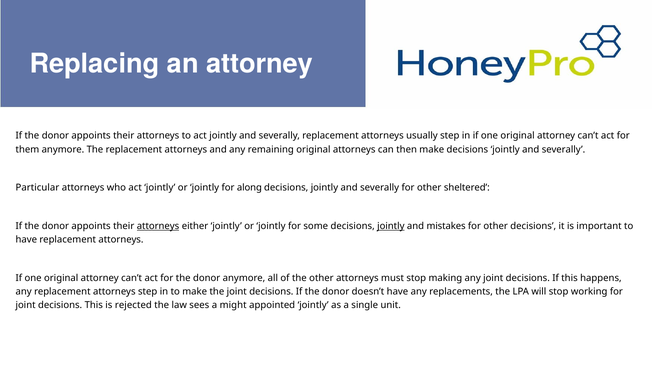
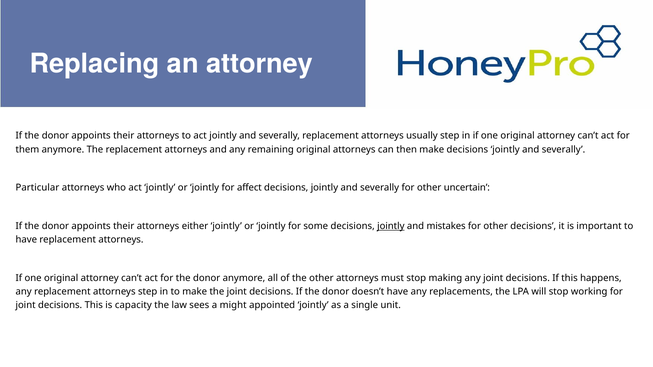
along: along -> affect
sheltered: sheltered -> uncertain
attorneys at (158, 226) underline: present -> none
rejected: rejected -> capacity
